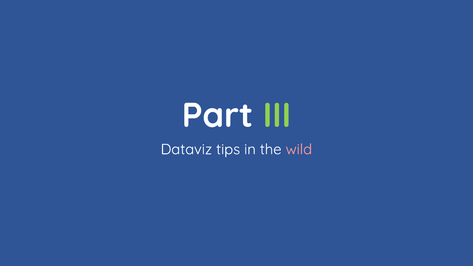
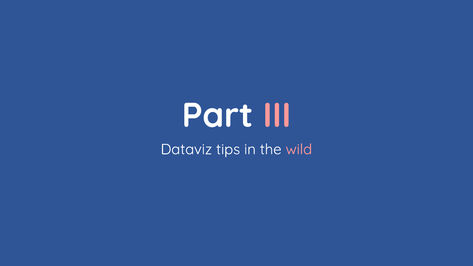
III colour: light green -> pink
